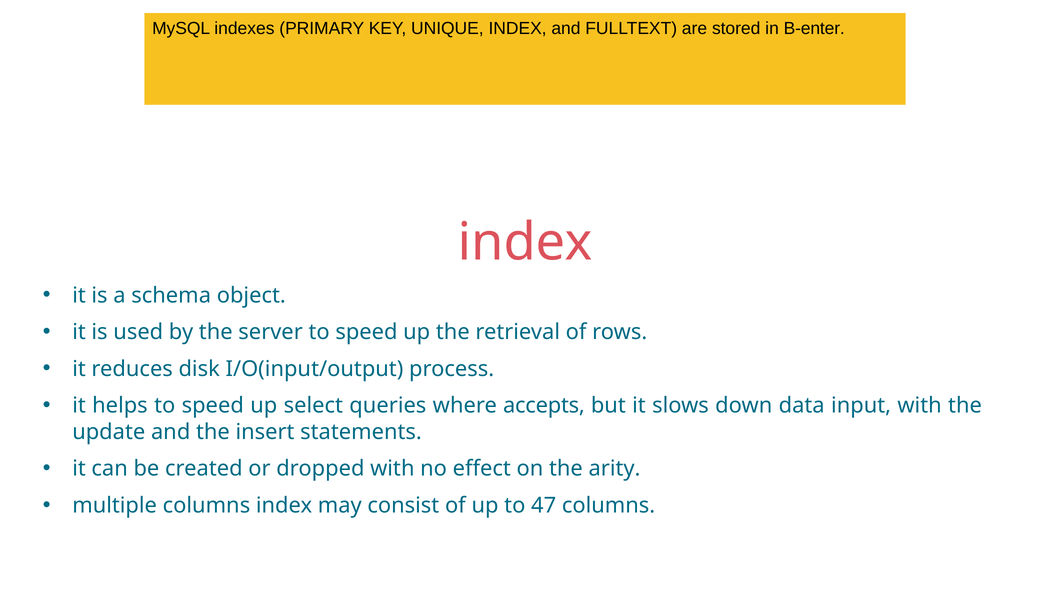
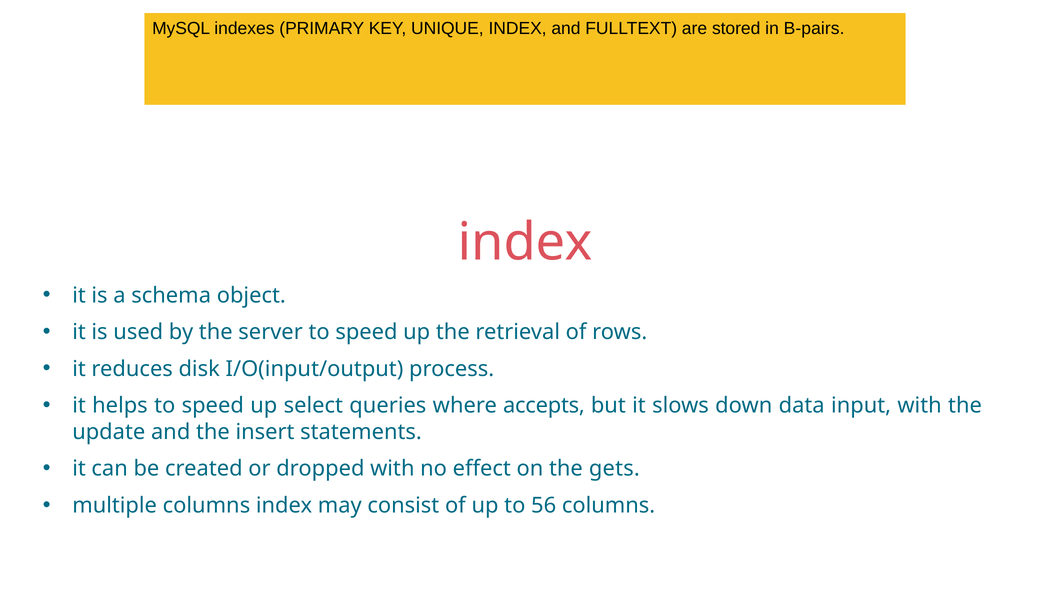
B-enter: B-enter -> B-pairs
arity: arity -> gets
47: 47 -> 56
